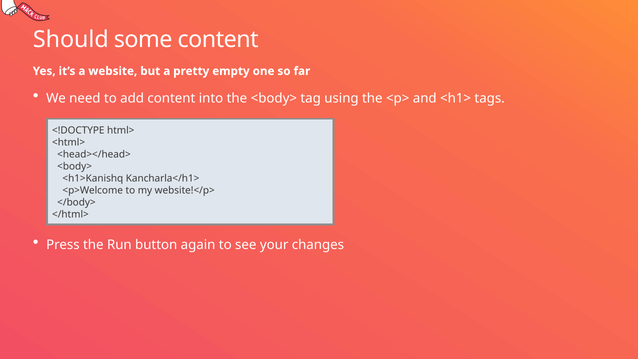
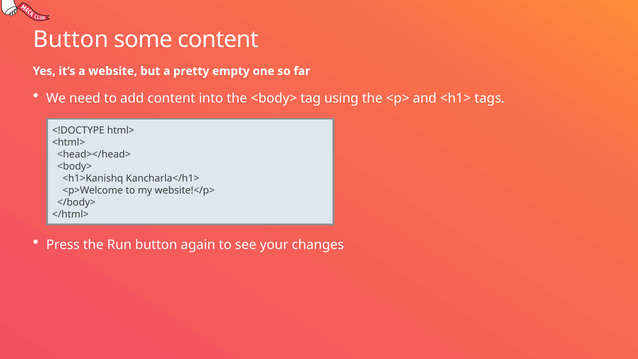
Should at (71, 40): Should -> Button
